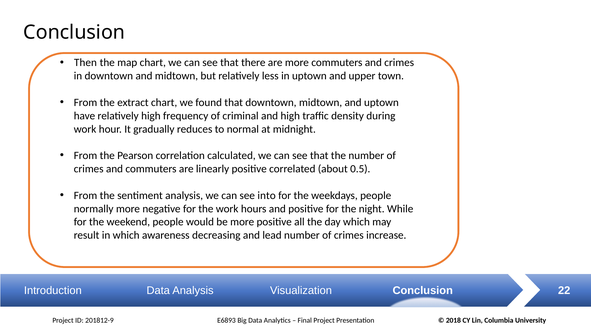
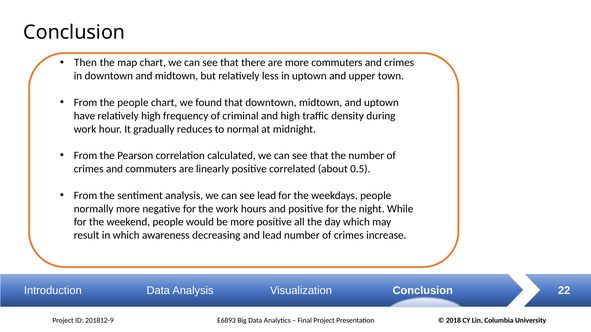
the extract: extract -> people
see into: into -> lead
